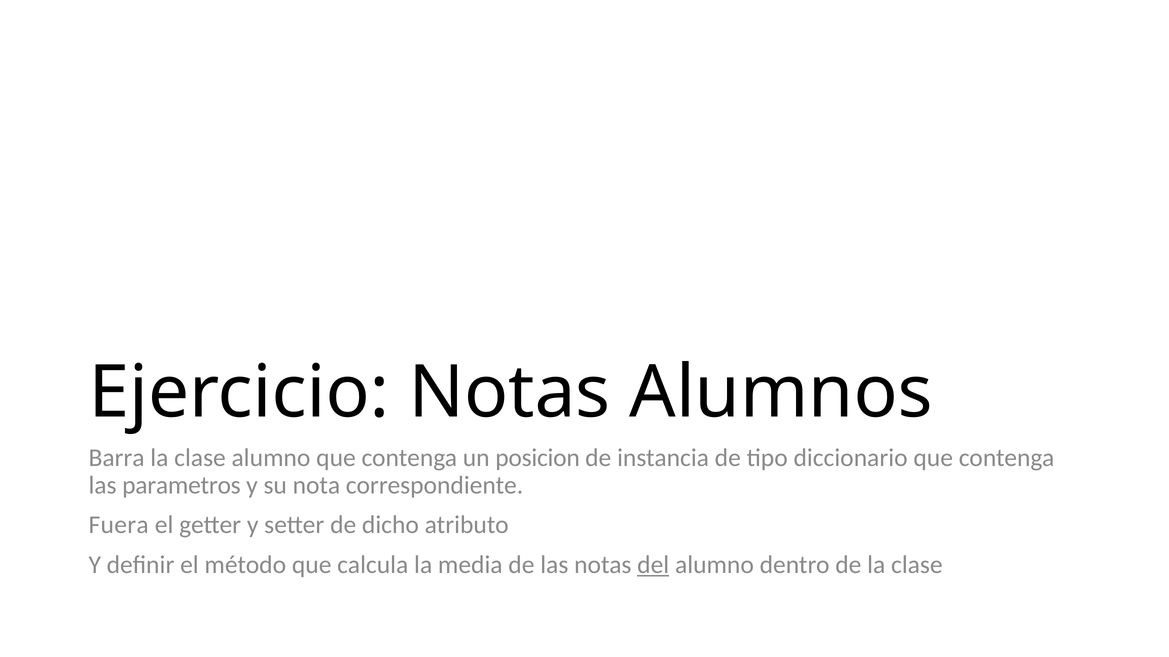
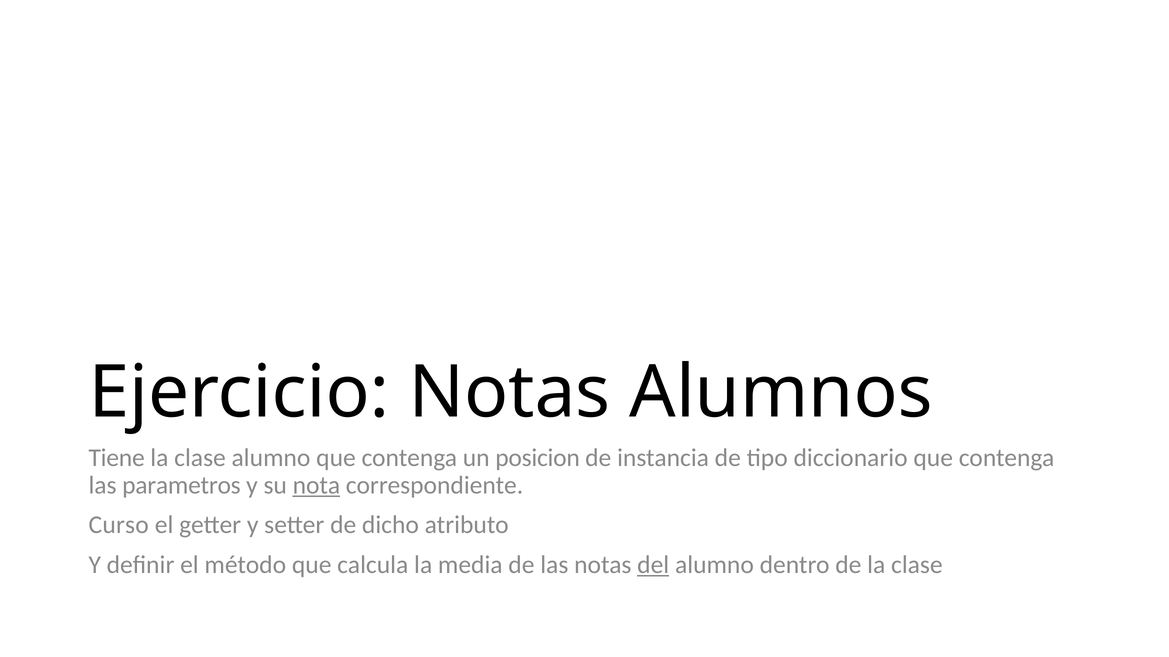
Barra: Barra -> Tiene
nota underline: none -> present
Fuera: Fuera -> Curso
